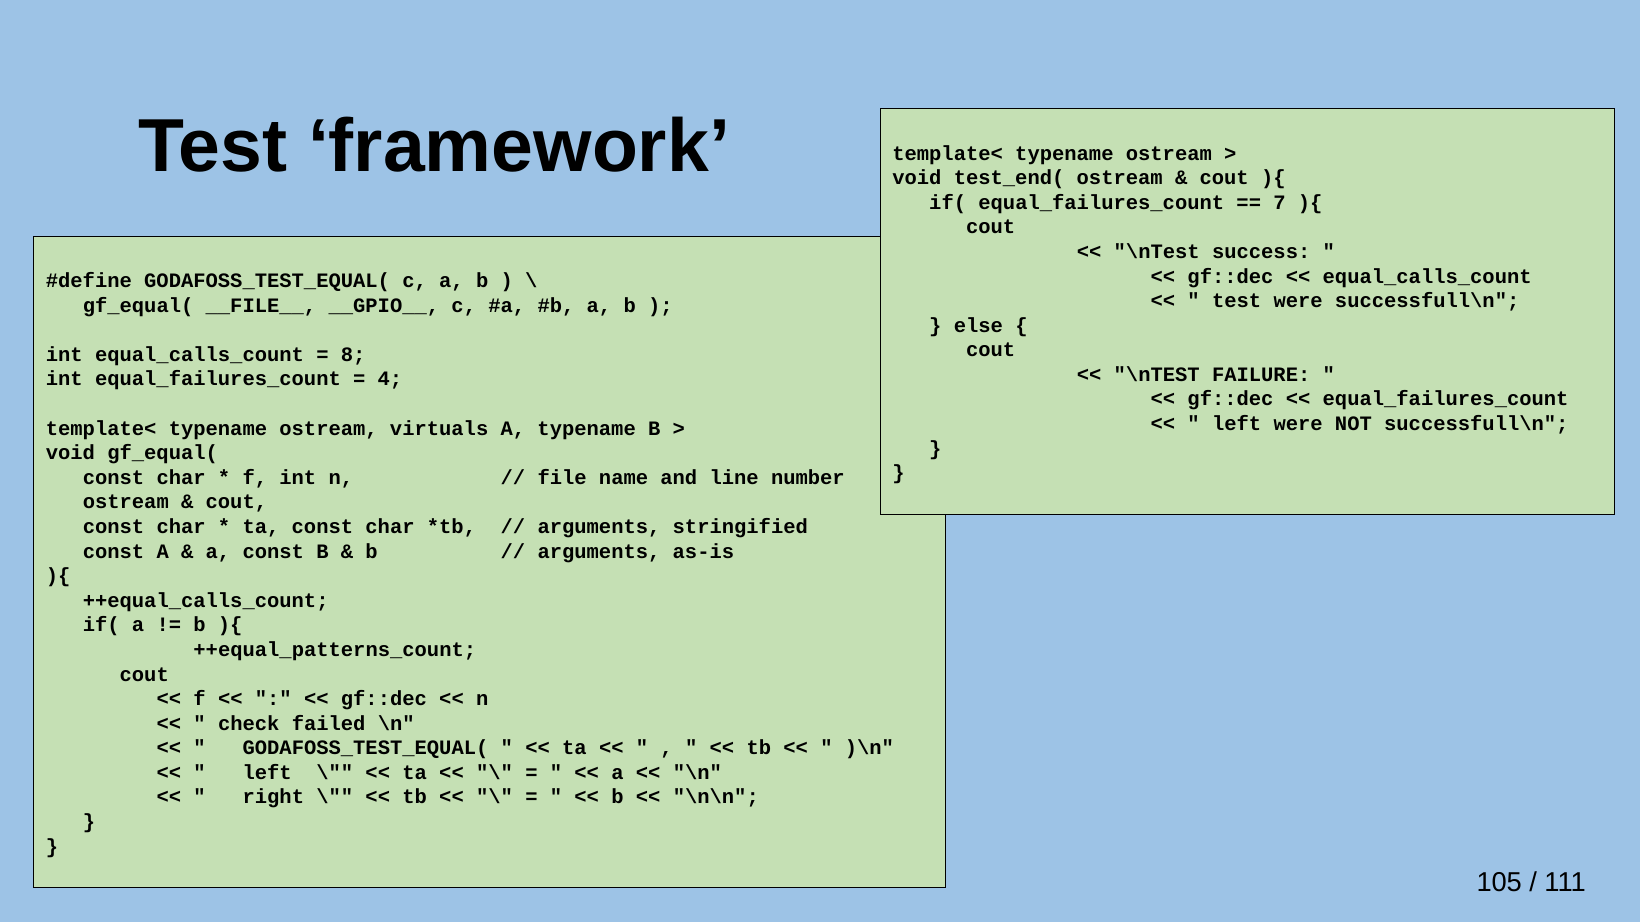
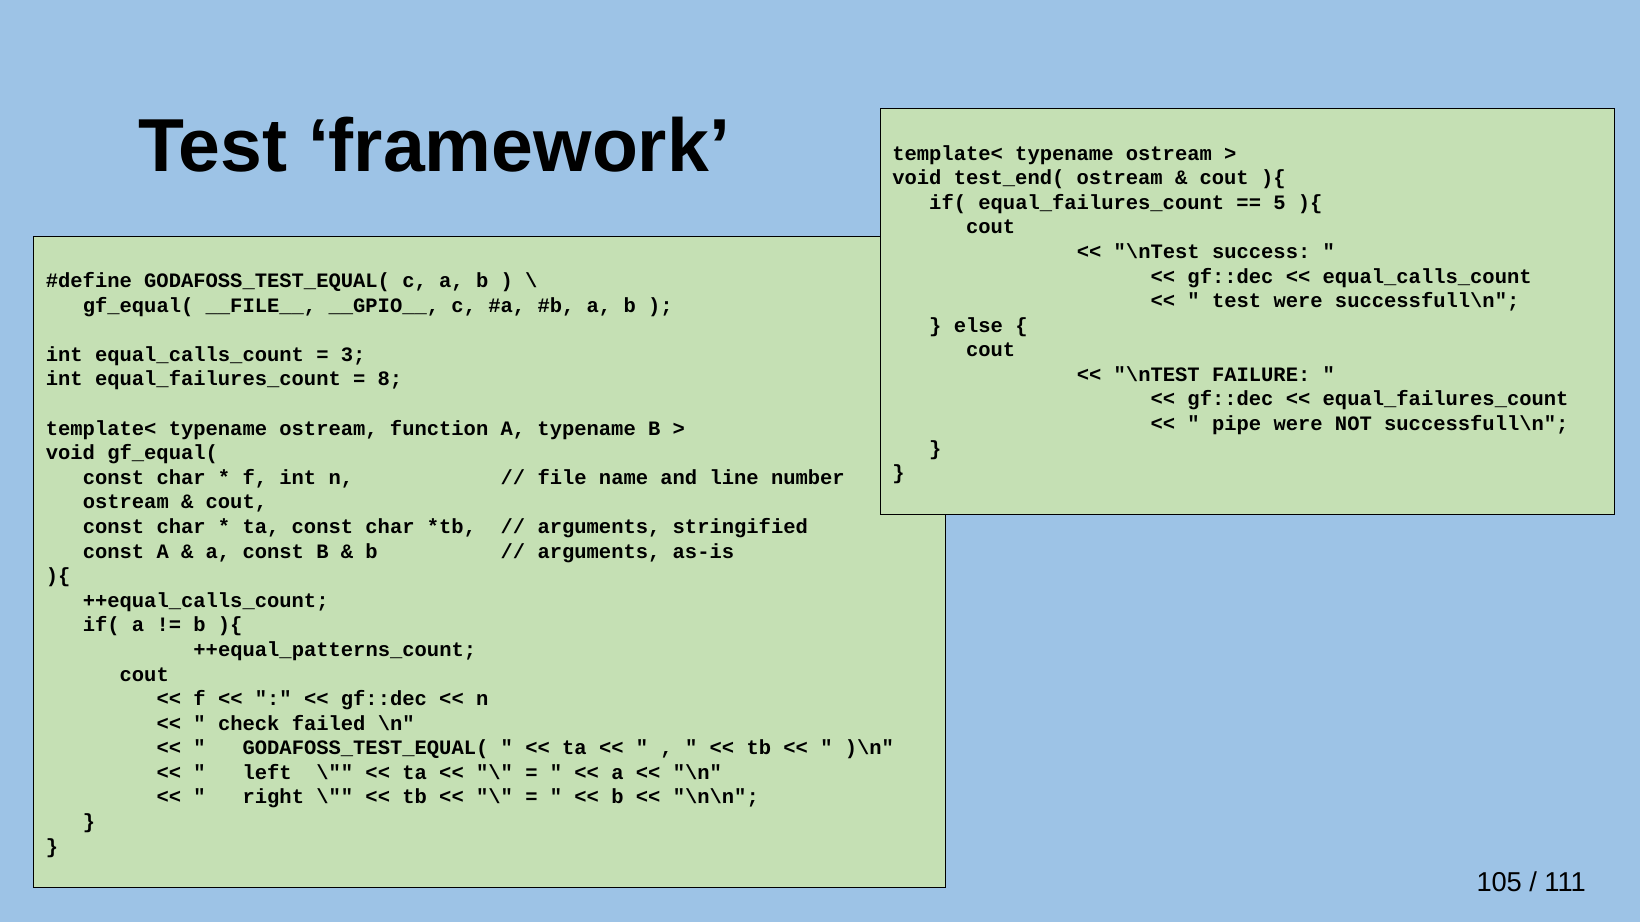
7: 7 -> 5
8: 8 -> 3
4: 4 -> 8
left at (1237, 424): left -> pipe
virtuals: virtuals -> function
